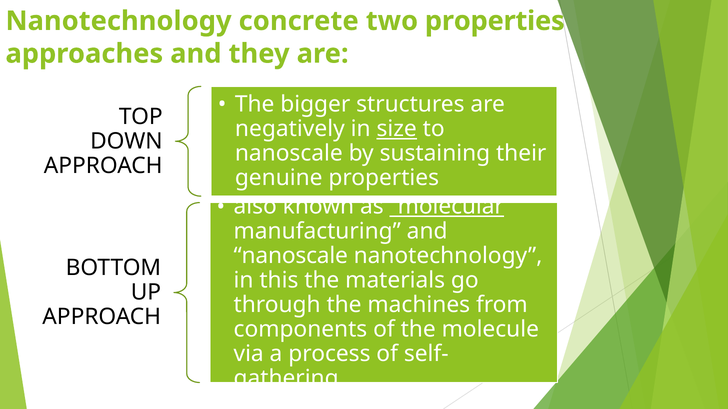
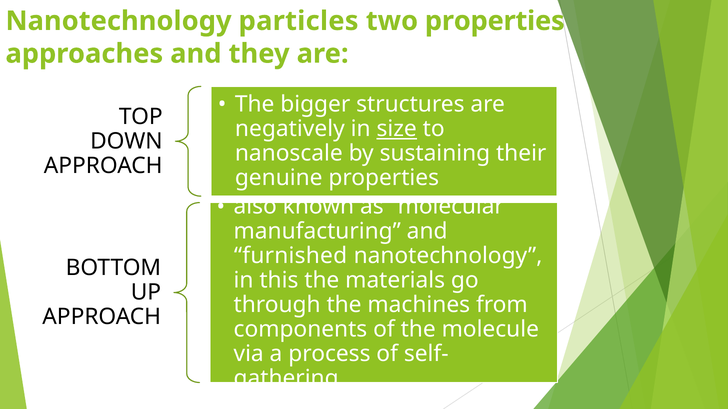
concrete: concrete -> particles
molecular underline: present -> none
nanoscale at (291, 256): nanoscale -> furnished
